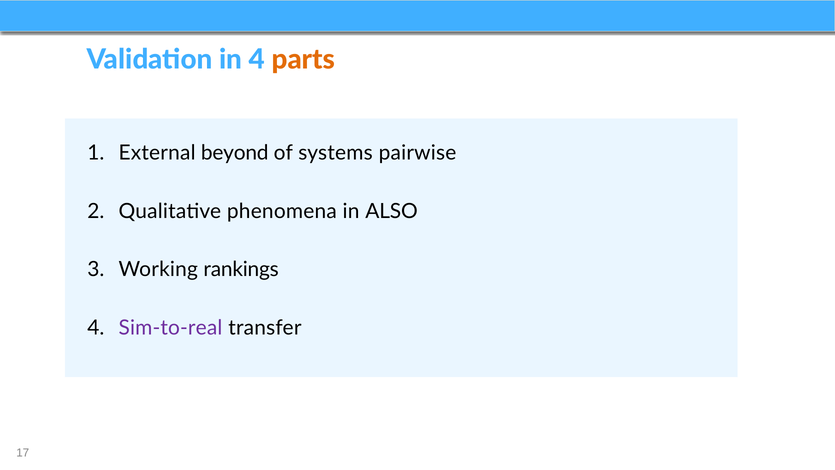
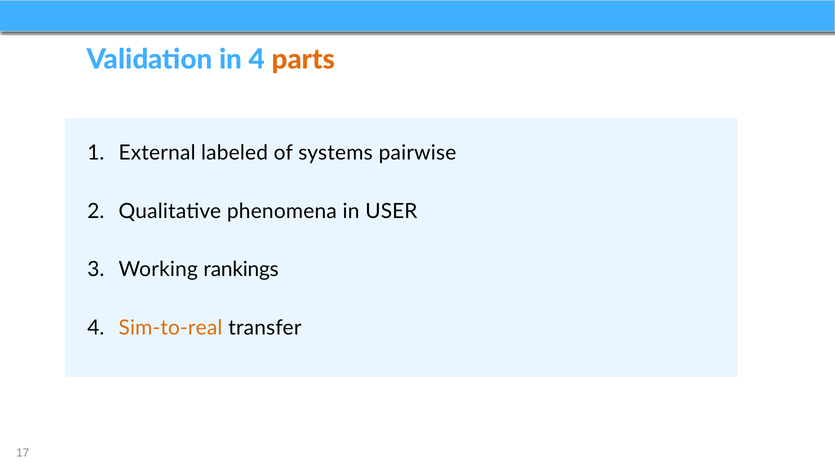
beyond: beyond -> labeled
ALSO: ALSO -> USER
Sim-to-real colour: purple -> orange
